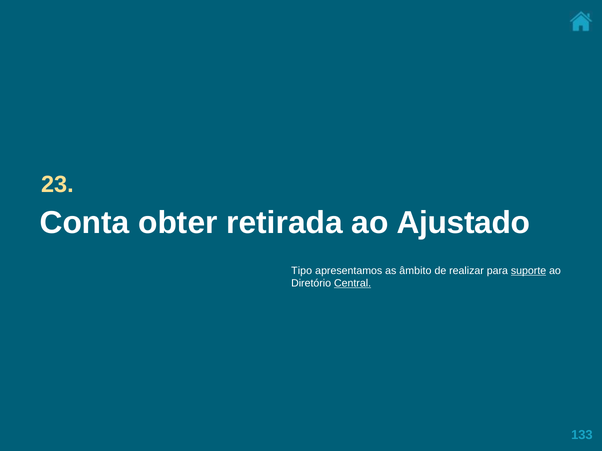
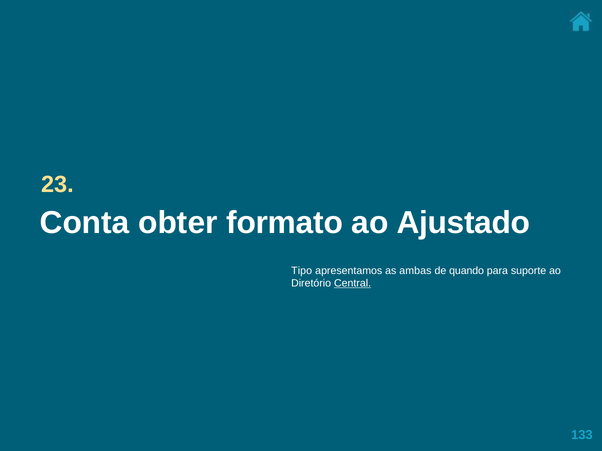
retirada: retirada -> formato
âmbito: âmbito -> ambas
realizar: realizar -> quando
suporte underline: present -> none
